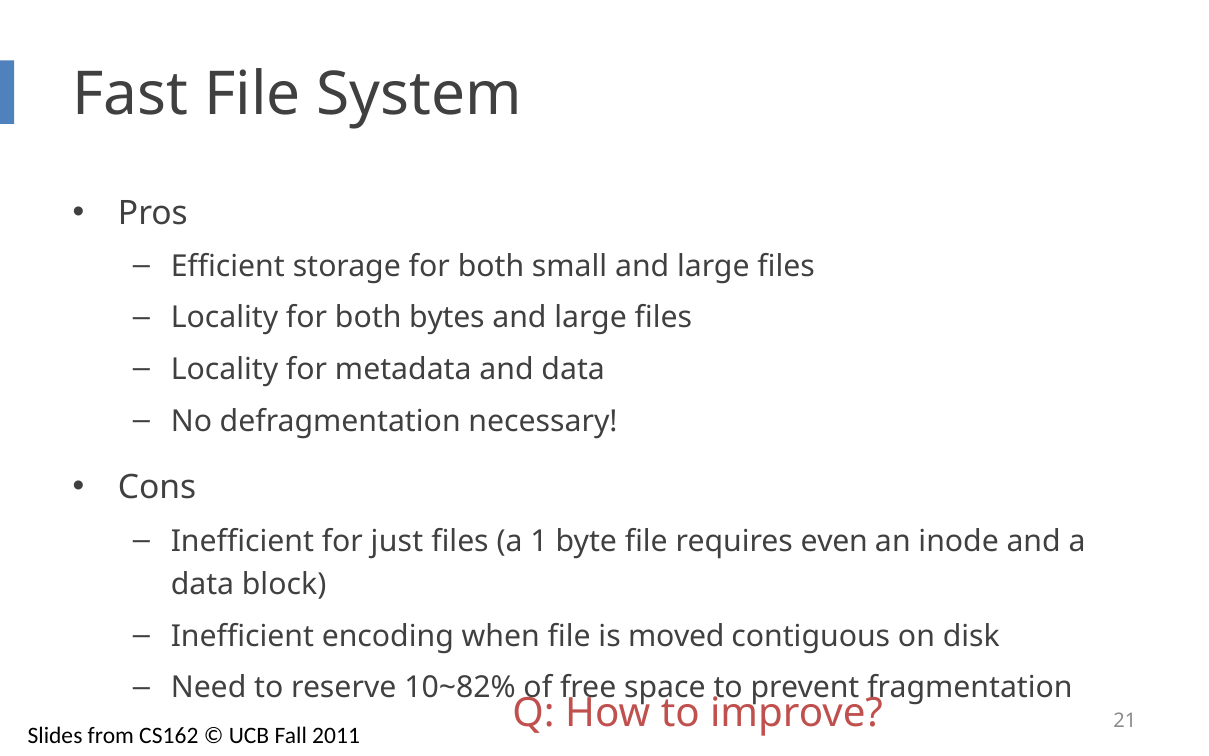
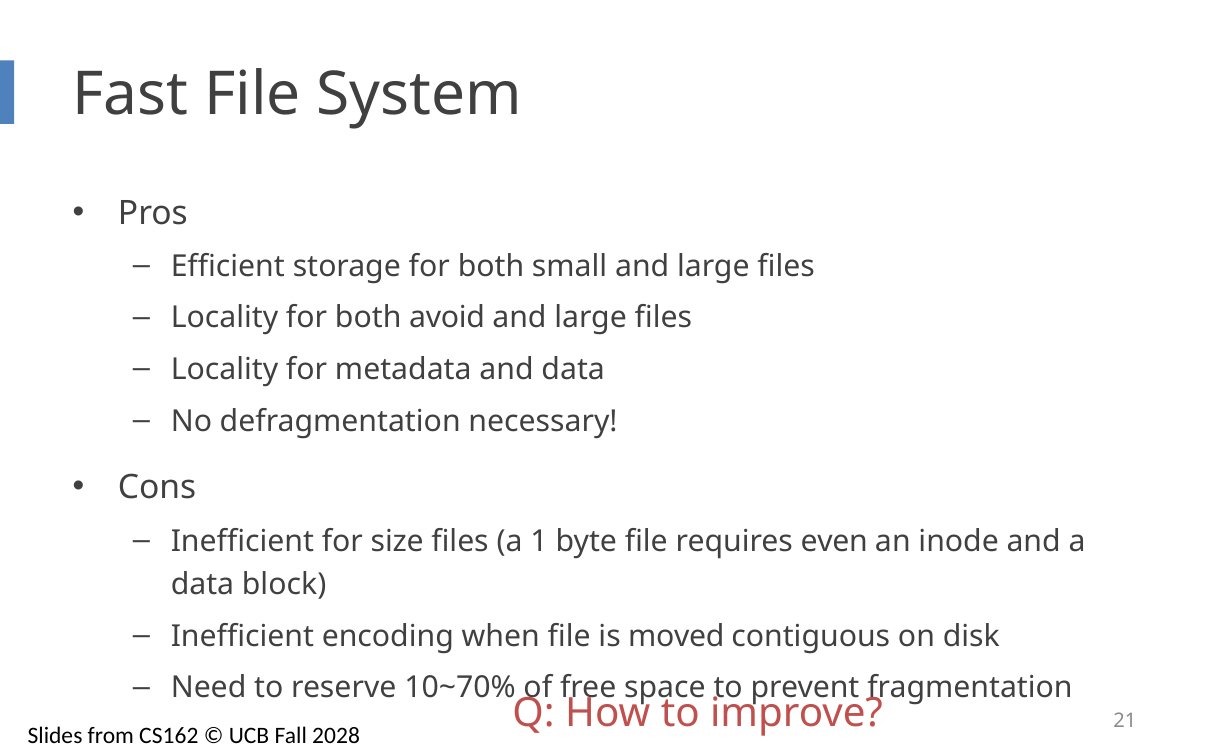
bytes: bytes -> avoid
just: just -> size
10~82%: 10~82% -> 10~70%
2011: 2011 -> 2028
